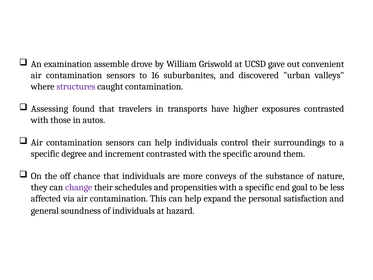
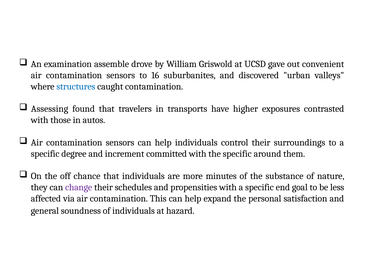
structures colour: purple -> blue
increment contrasted: contrasted -> committed
conveys: conveys -> minutes
